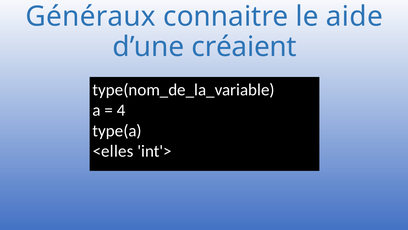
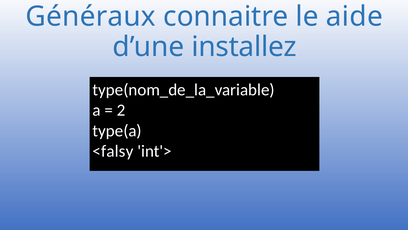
créaient: créaient -> installez
4: 4 -> 2
<elles: <elles -> <falsy
